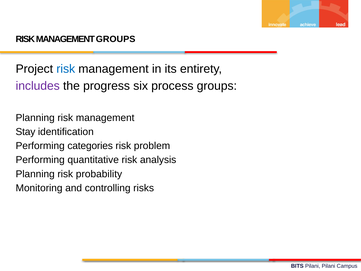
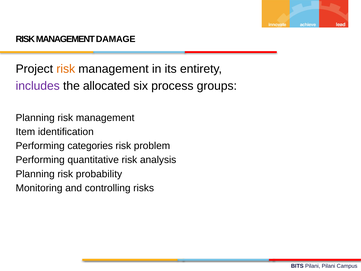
MANAGEMENT GROUPS: GROUPS -> DAMAGE
risk at (66, 69) colour: blue -> orange
progress: progress -> allocated
Stay: Stay -> Item
